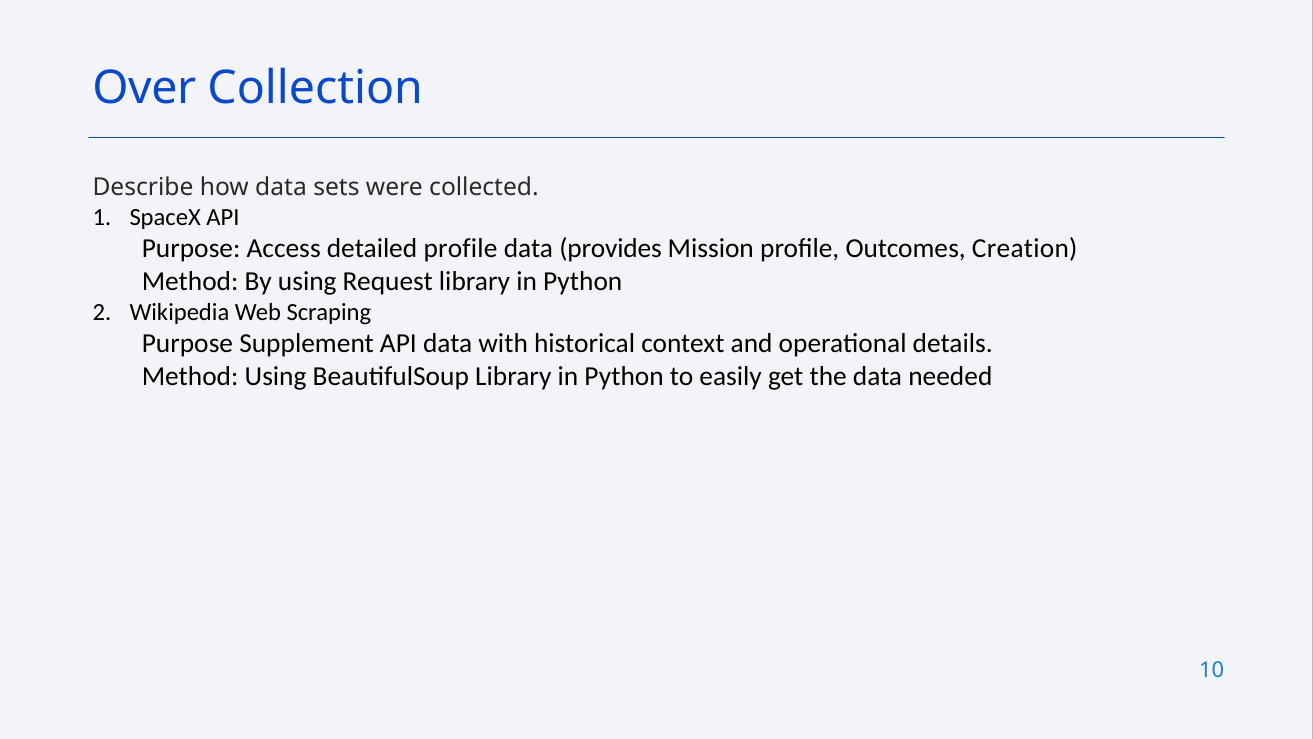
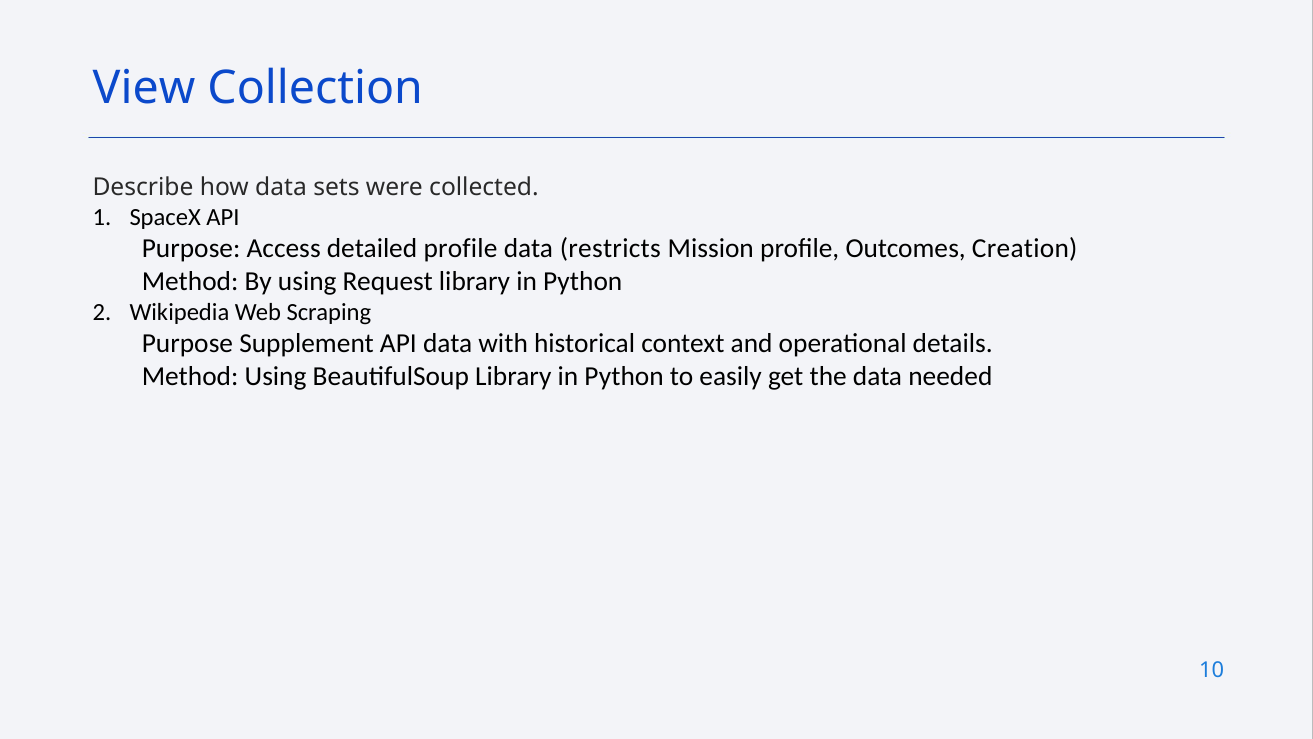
Over: Over -> View
provides: provides -> restricts
